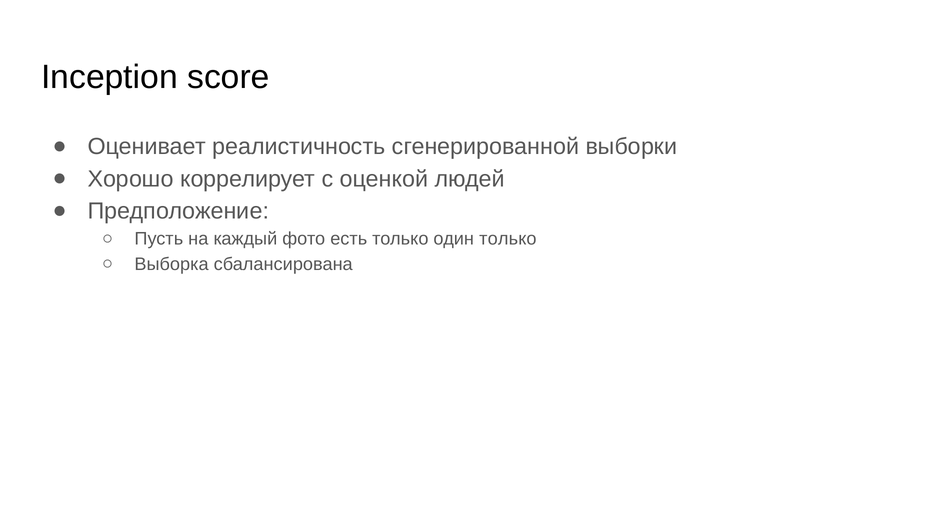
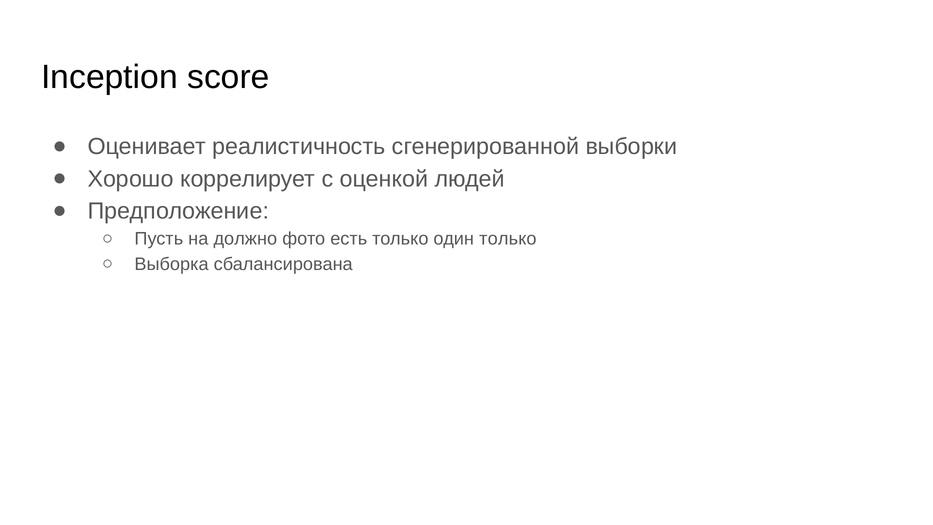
каждый: каждый -> должно
